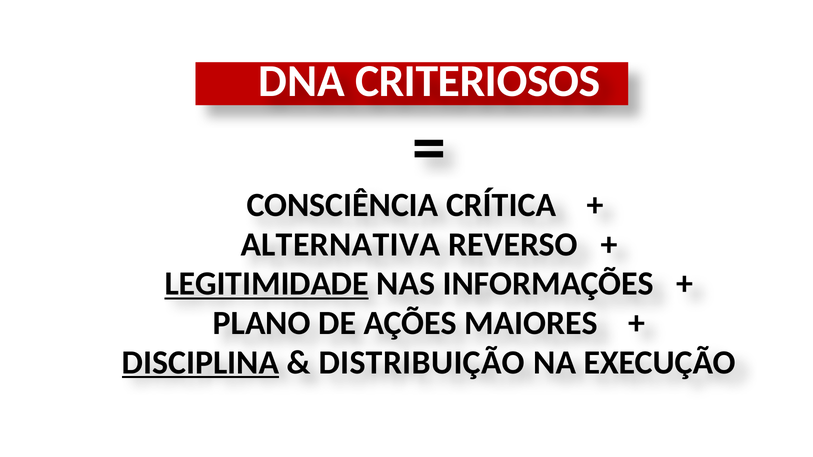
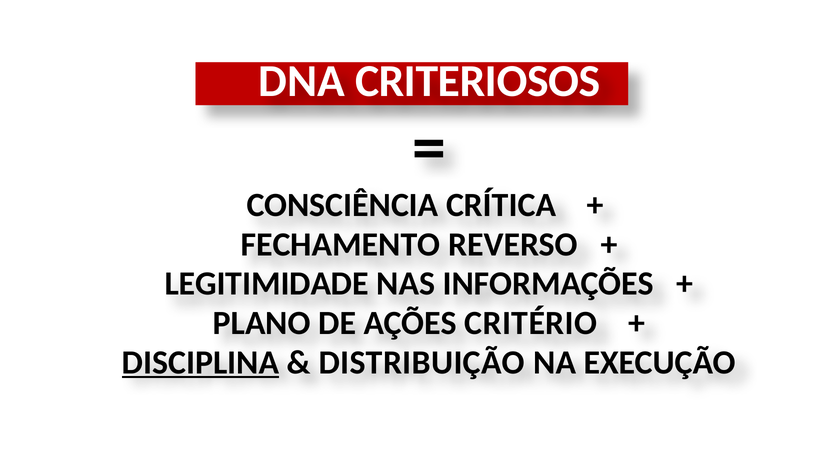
ALTERNATIVA: ALTERNATIVA -> FECHAMENTO
LEGITIMIDADE underline: present -> none
MAIORES: MAIORES -> CRITÉRIO
